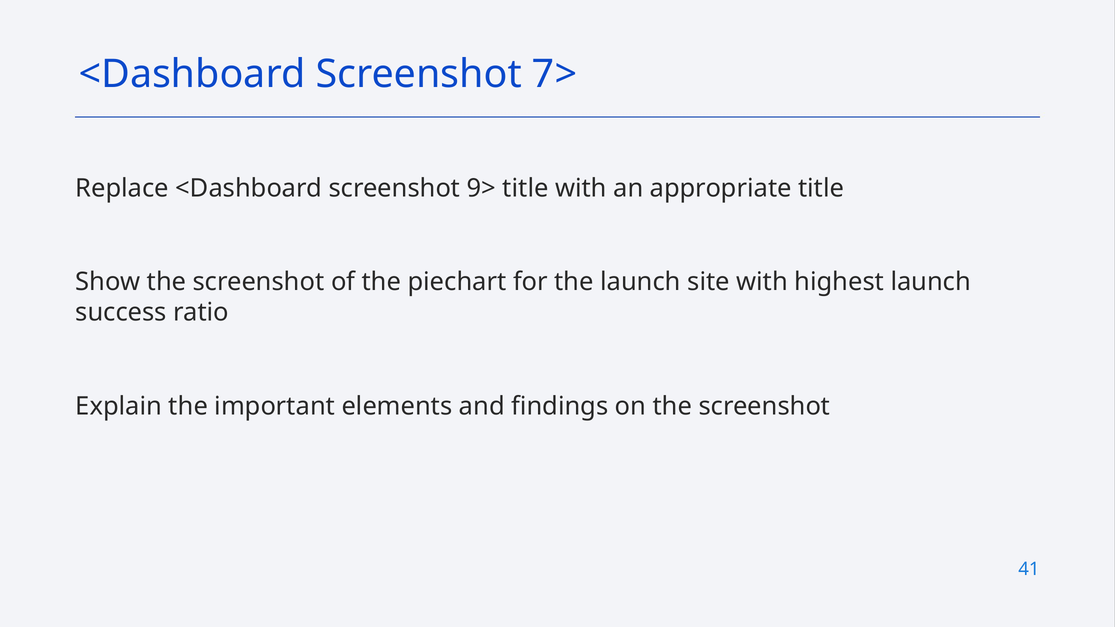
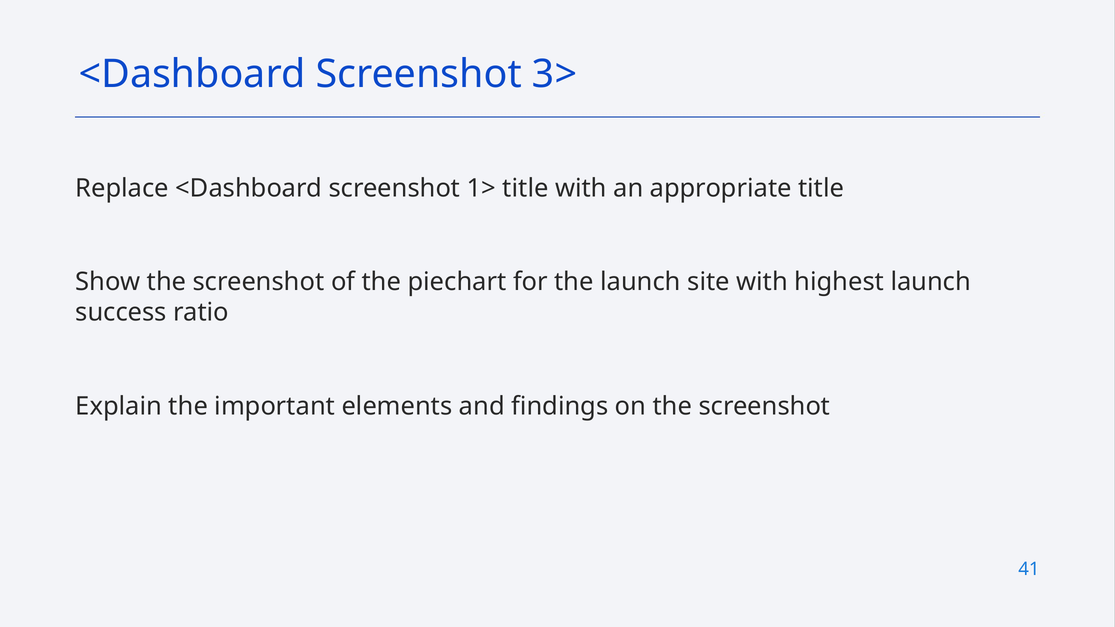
7>: 7> -> 3>
9>: 9> -> 1>
